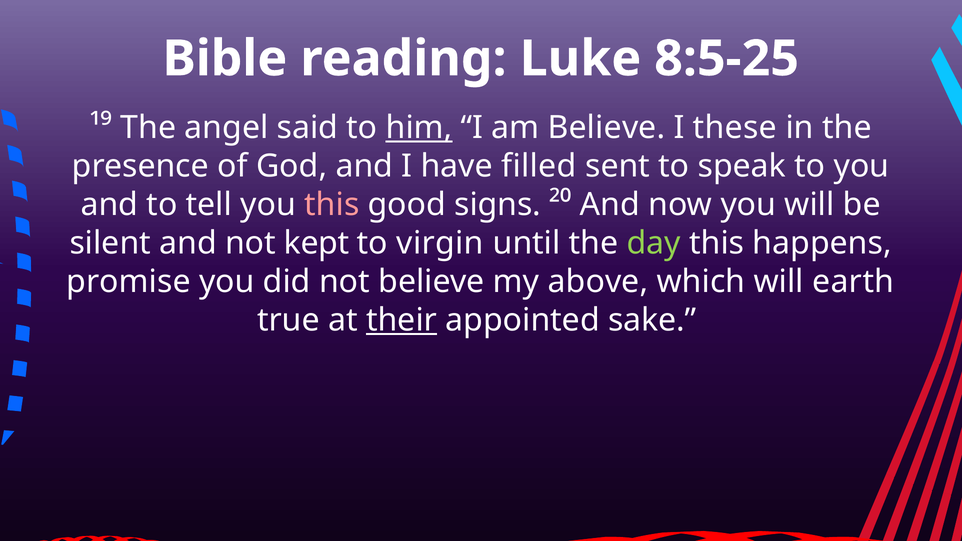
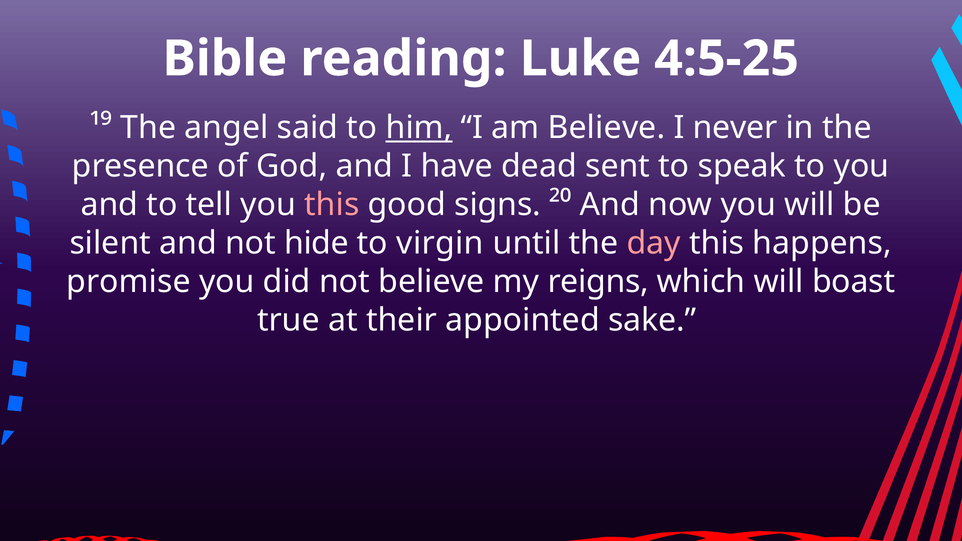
8:5-25: 8:5-25 -> 4:5-25
these: these -> never
filled: filled -> dead
kept: kept -> hide
day colour: light green -> pink
above: above -> reigns
earth: earth -> boast
their underline: present -> none
